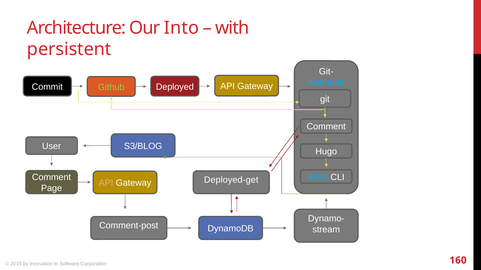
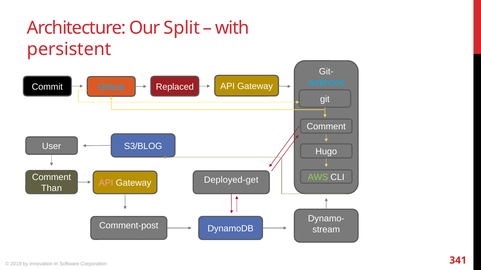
Into: Into -> Split
Deployed: Deployed -> Replaced
Github colour: light green -> light blue
AWS colour: light blue -> light green
Page: Page -> Than
160: 160 -> 341
